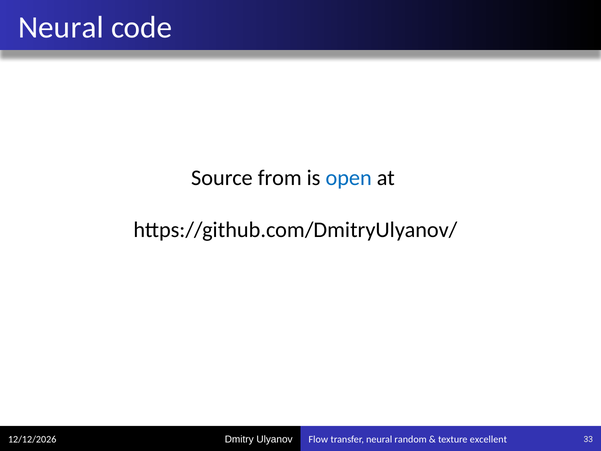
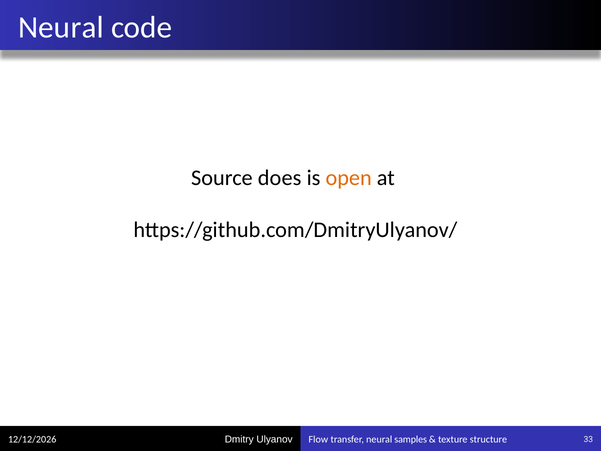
from: from -> does
open colour: blue -> orange
random: random -> samples
excellent: excellent -> structure
